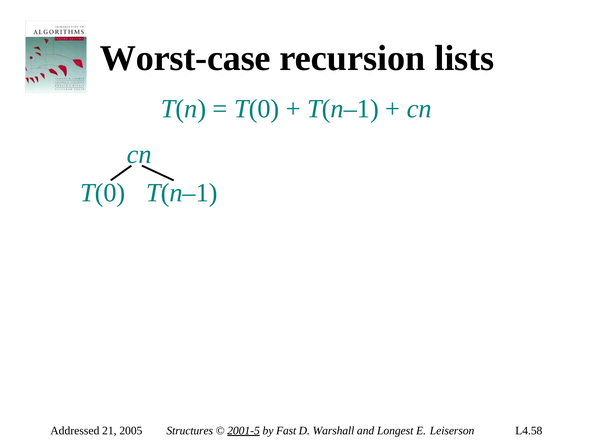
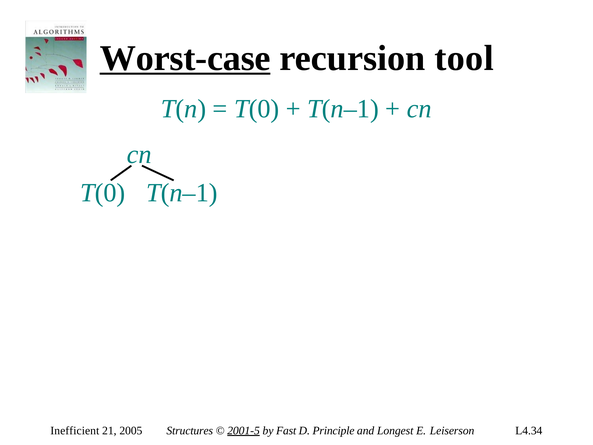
Worst-case underline: none -> present
lists: lists -> tool
Addressed: Addressed -> Inefficient
Warshall: Warshall -> Principle
L4.58: L4.58 -> L4.34
